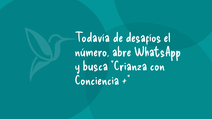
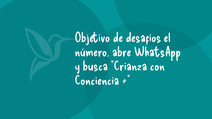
Todavía: Todavía -> Objetivo
